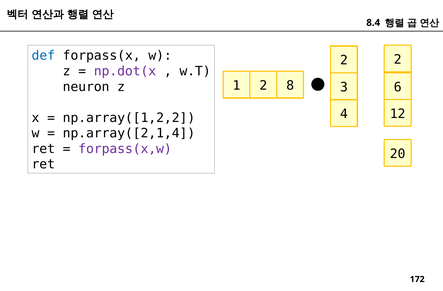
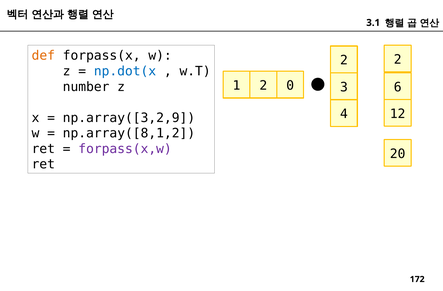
8.4: 8.4 -> 3.1
def colour: blue -> orange
np.dot(x colour: purple -> blue
8: 8 -> 0
neuron: neuron -> number
np.array([1,2,2: np.array([1,2,2 -> np.array([3,2,9
np.array([2,1,4: np.array([2,1,4 -> np.array([8,1,2
